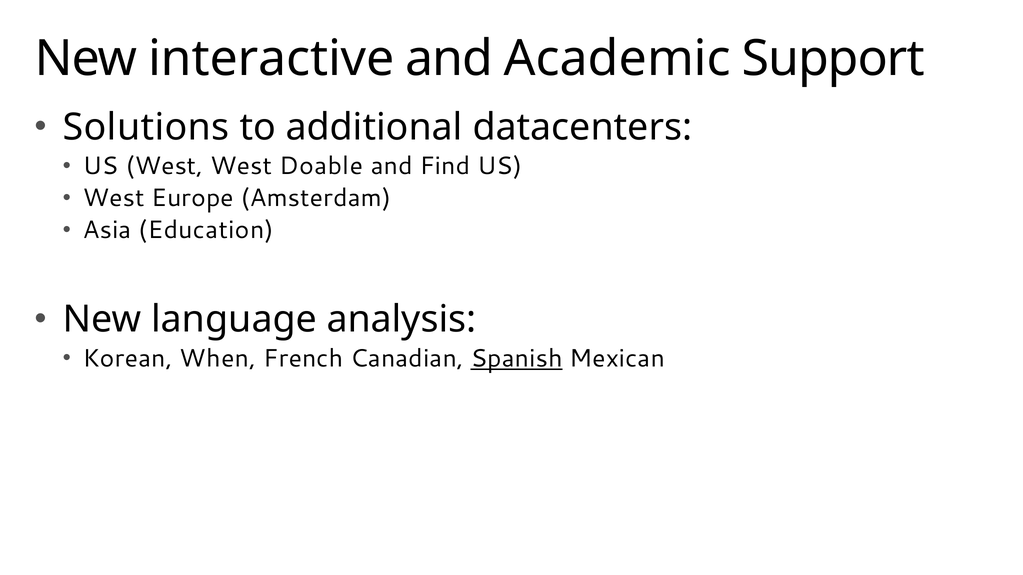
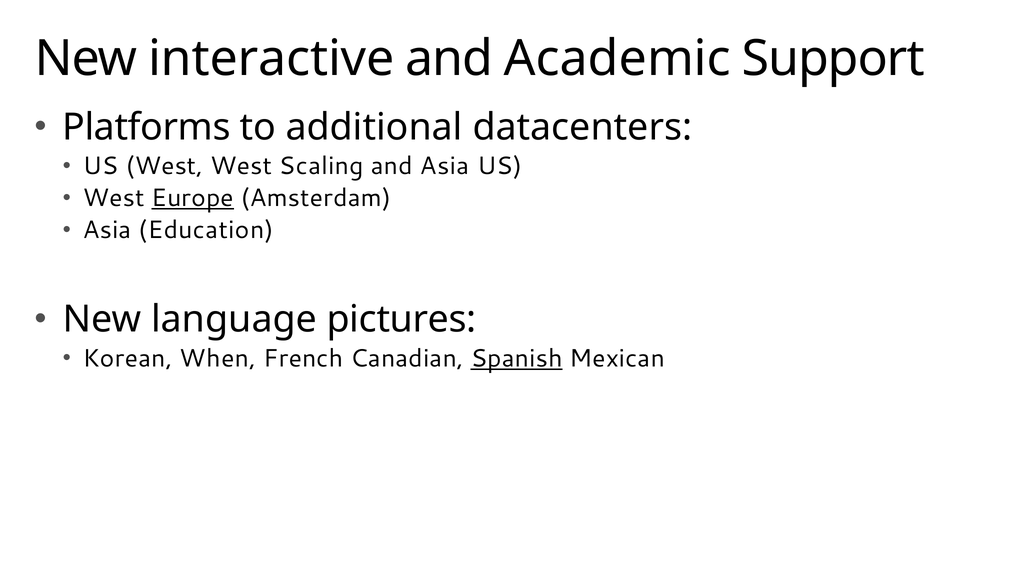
Solutions: Solutions -> Platforms
Doable: Doable -> Scaling
and Find: Find -> Asia
Europe underline: none -> present
analysis: analysis -> pictures
